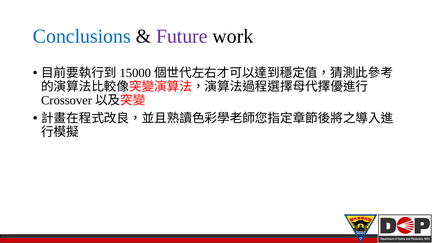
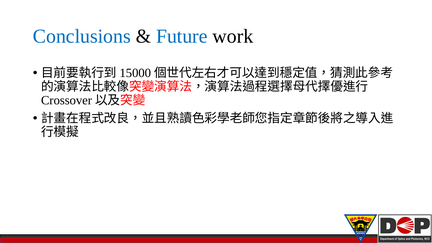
Future colour: purple -> blue
